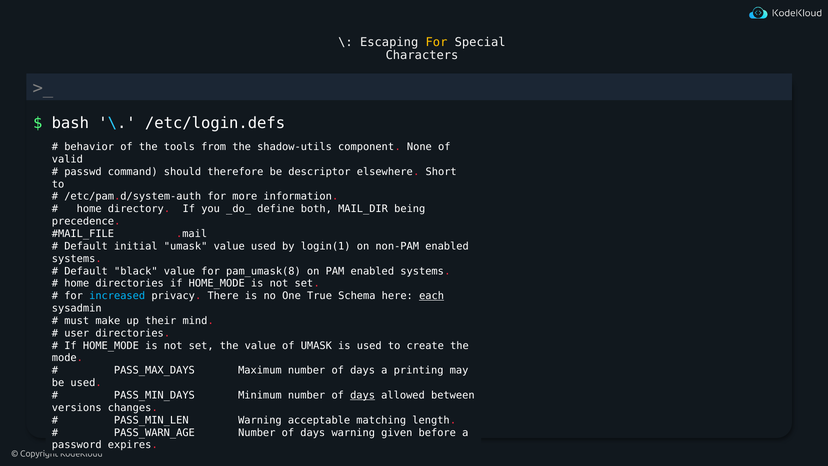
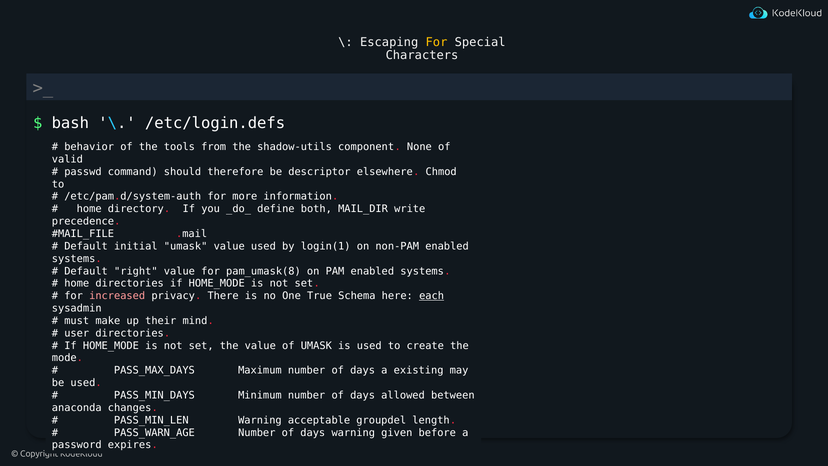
Short: Short -> Chmod
being: being -> write
black: black -> right
increased colour: light blue -> pink
printing: printing -> existing
days at (363, 395) underline: present -> none
versions: versions -> anaconda
matching: matching -> groupdel
